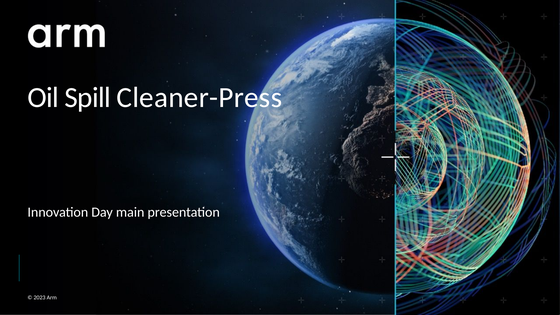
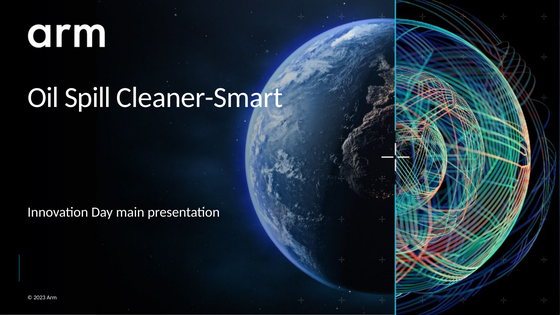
Cleaner-Press: Cleaner-Press -> Cleaner-Smart
